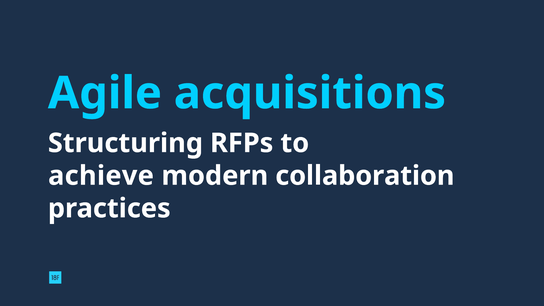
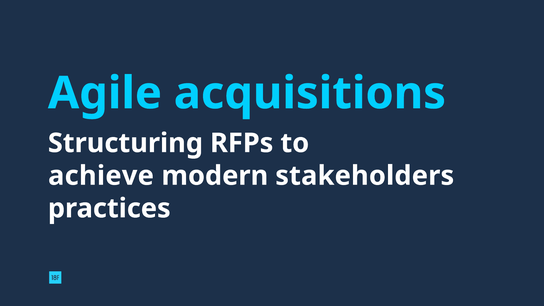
collaboration: collaboration -> stakeholders
